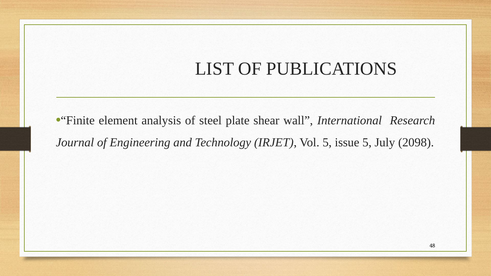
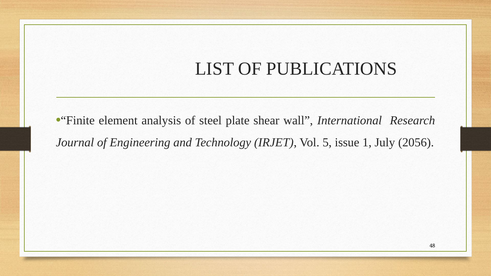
issue 5: 5 -> 1
2098: 2098 -> 2056
